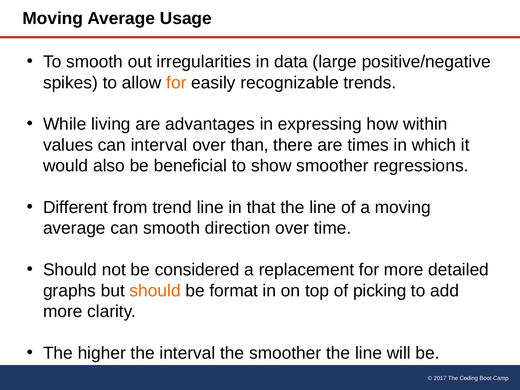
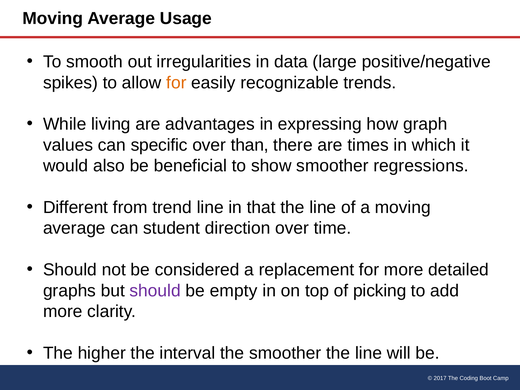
within: within -> graph
can interval: interval -> specific
can smooth: smooth -> student
should at (155, 291) colour: orange -> purple
format: format -> empty
